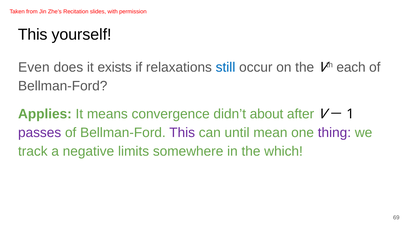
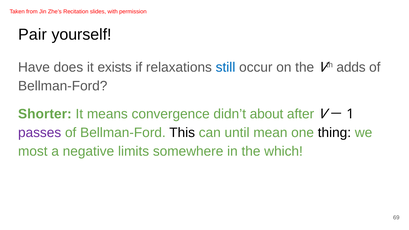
This at (33, 35): This -> Pair
Even: Even -> Have
each: each -> adds
Applies: Applies -> Shorter
This at (182, 133) colour: purple -> black
thing colour: purple -> black
track: track -> most
